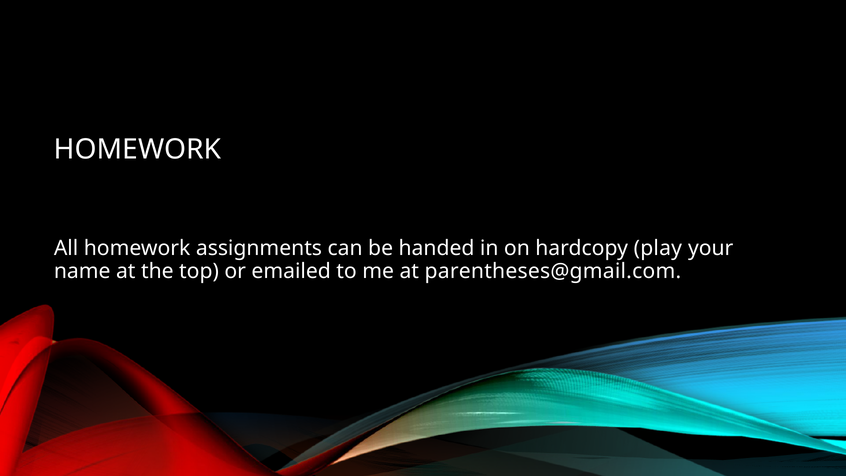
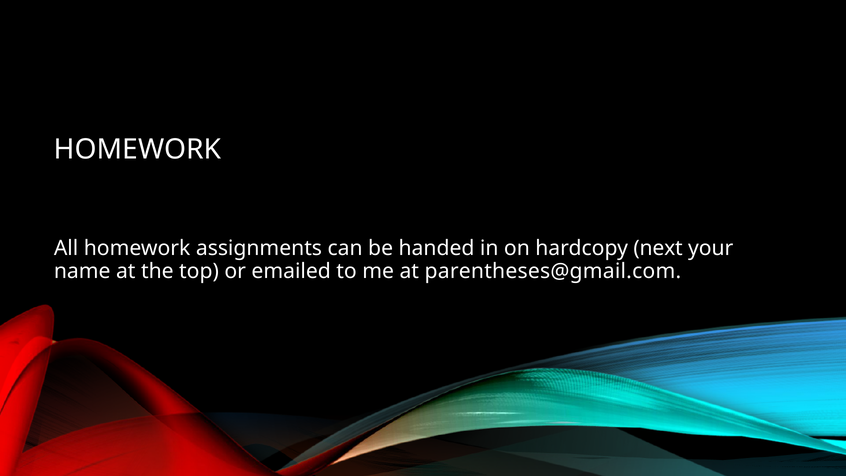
play: play -> next
